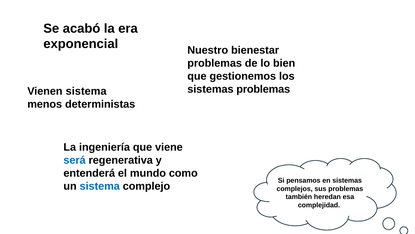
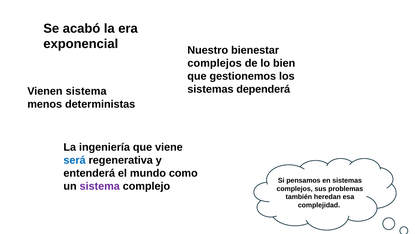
problemas at (215, 63): problemas -> complejos
sistemas problemas: problemas -> dependerá
sistema at (100, 186) colour: blue -> purple
